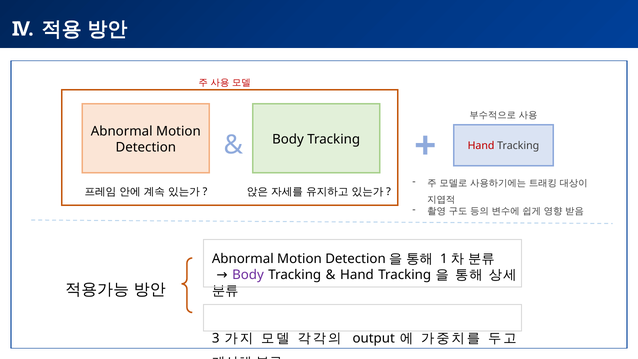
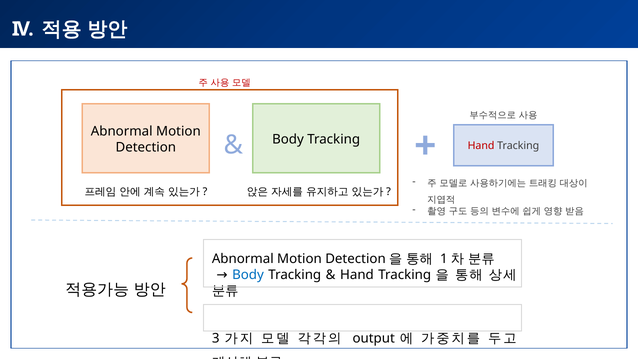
Body at (248, 275) colour: purple -> blue
